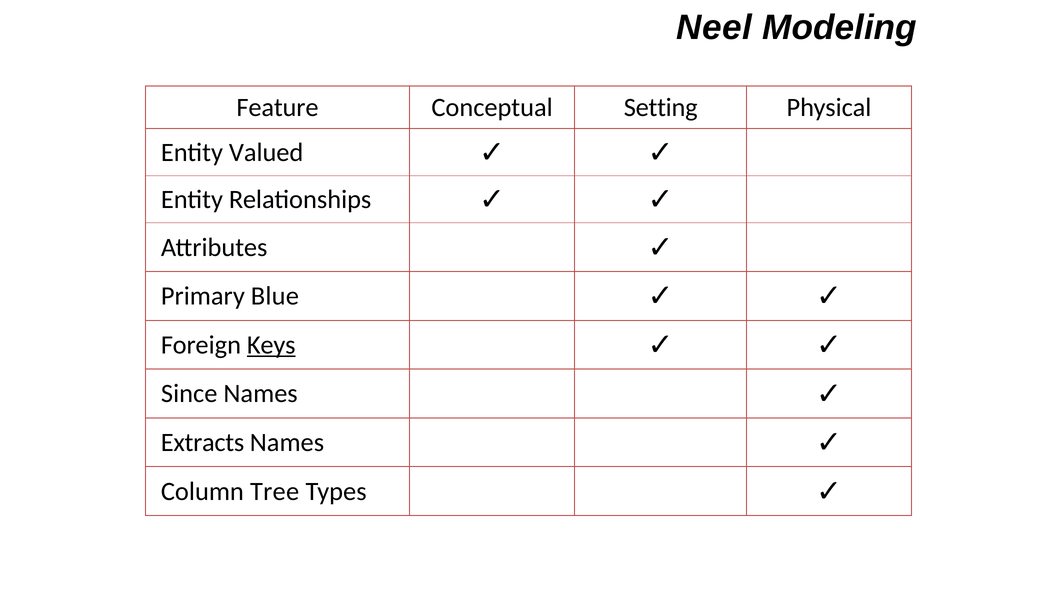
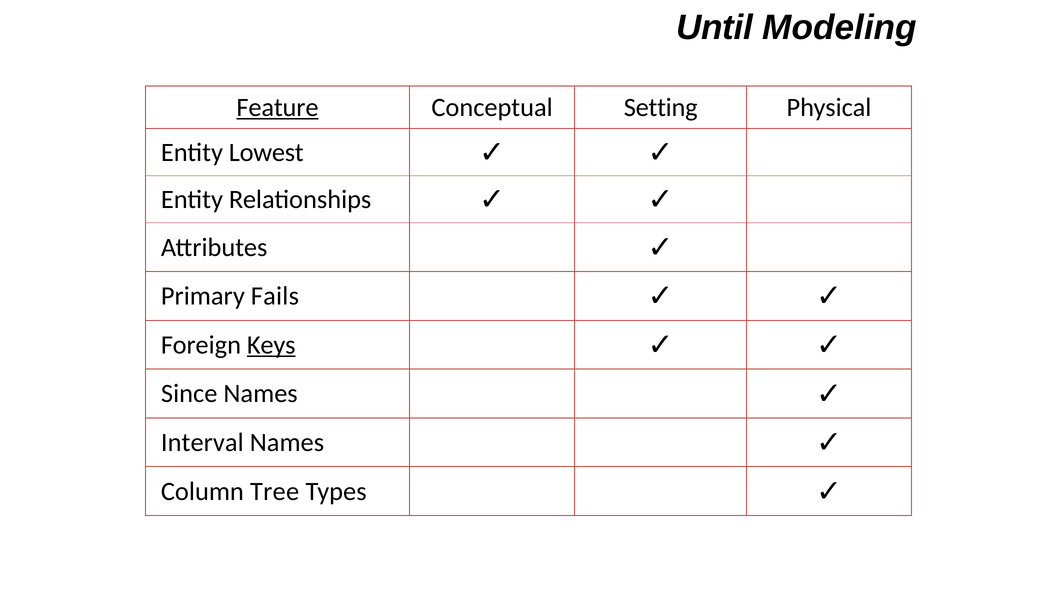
Neel: Neel -> Until
Feature underline: none -> present
Valued: Valued -> Lowest
Blue: Blue -> Fails
Extracts: Extracts -> Interval
